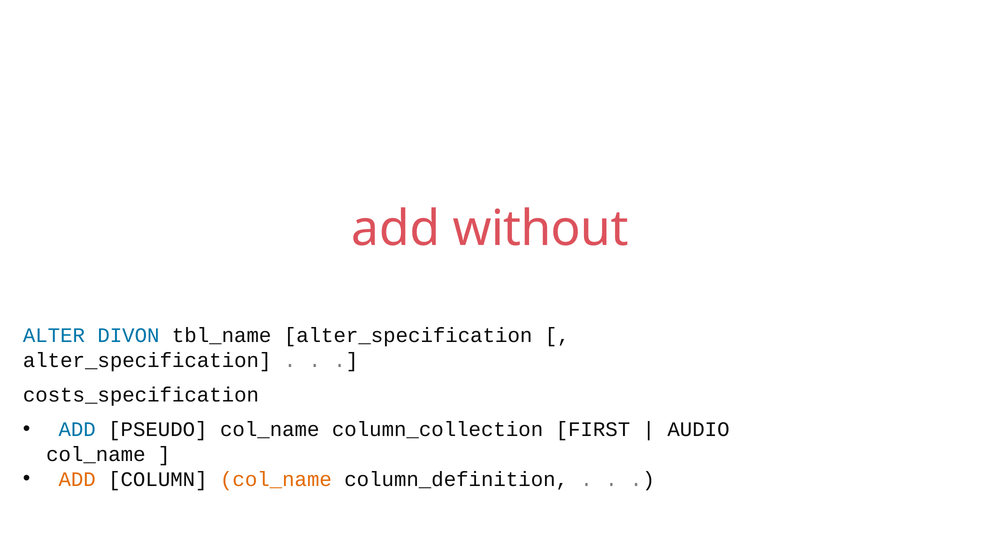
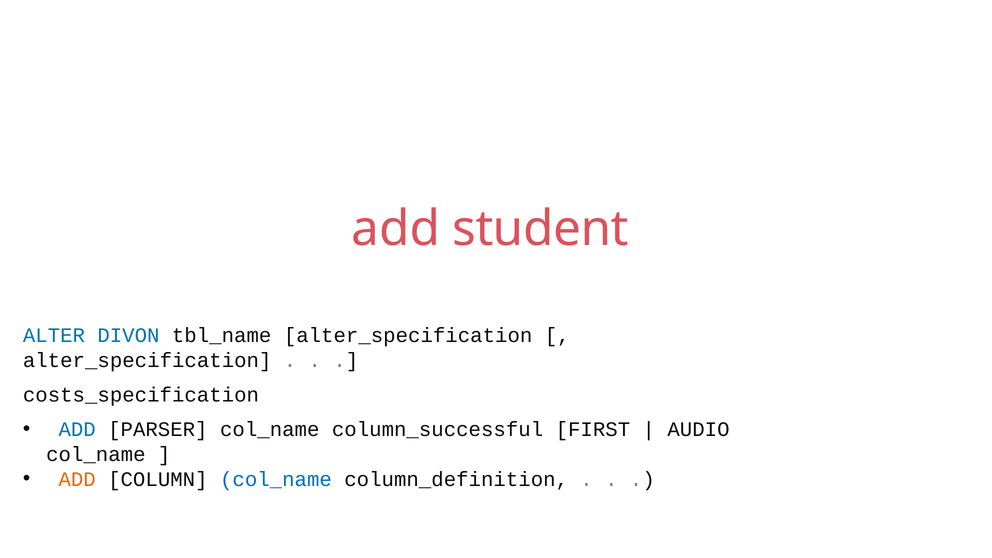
without: without -> student
PSEUDO: PSEUDO -> PARSER
column_collection: column_collection -> column_successful
col_name at (276, 479) colour: orange -> blue
